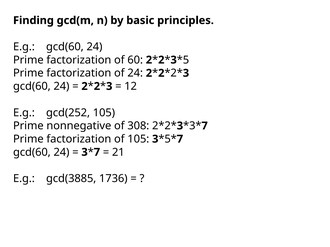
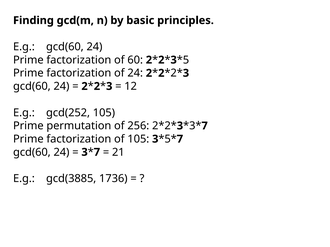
nonnegative: nonnegative -> permutation
308: 308 -> 256
